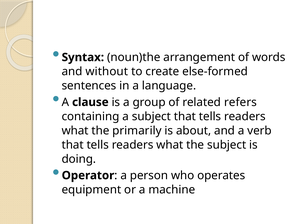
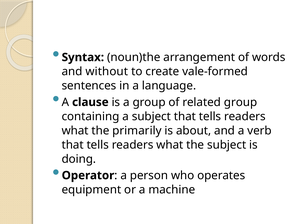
else-formed: else-formed -> vale-formed
related refers: refers -> group
